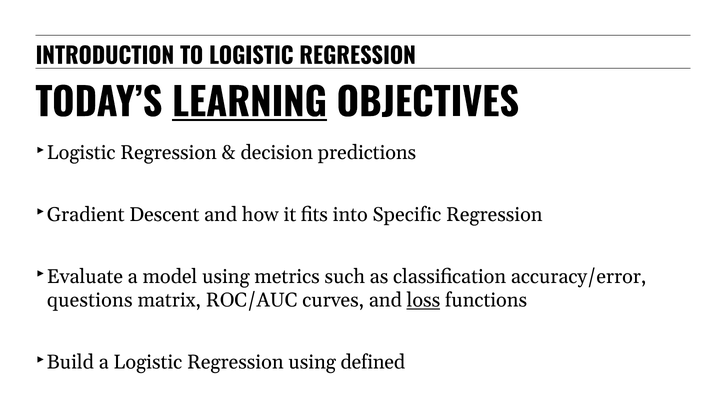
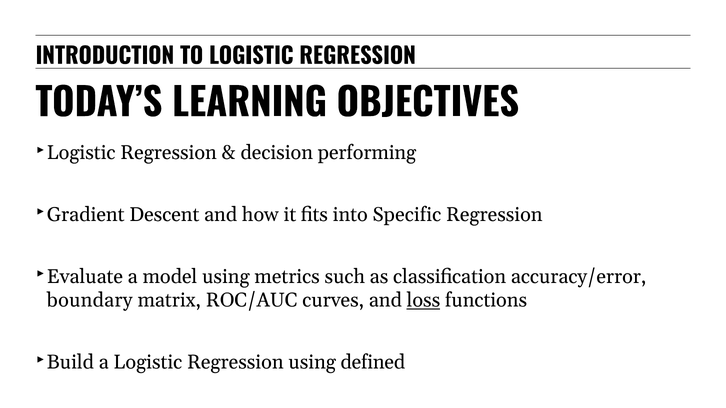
LEARNING underline: present -> none
predictions: predictions -> performing
questions: questions -> boundary
